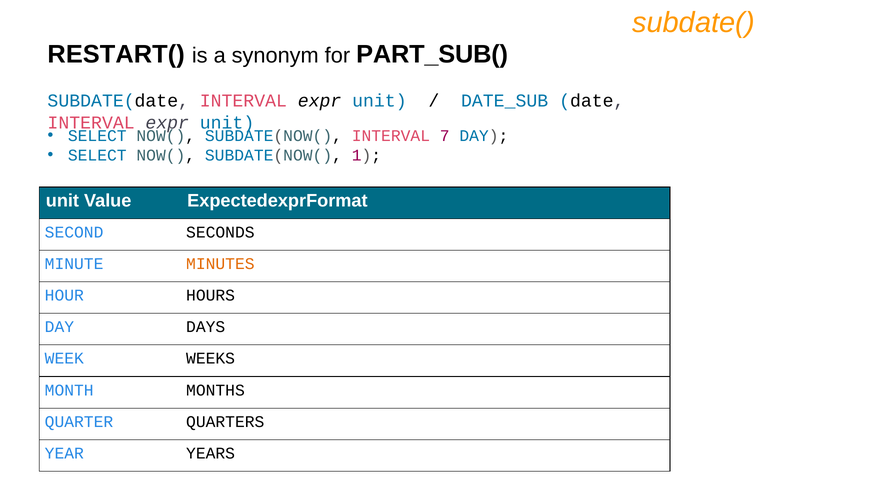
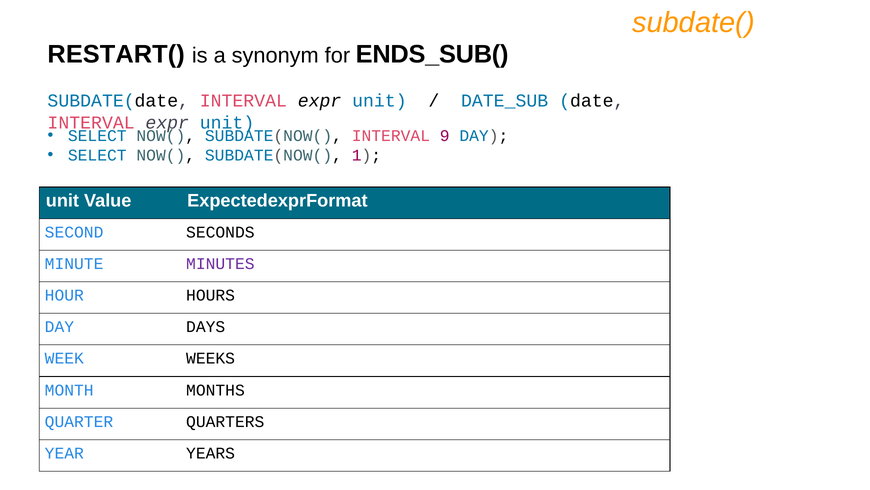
PART_SUB(: PART_SUB( -> ENDS_SUB(
7: 7 -> 9
MINUTES colour: orange -> purple
